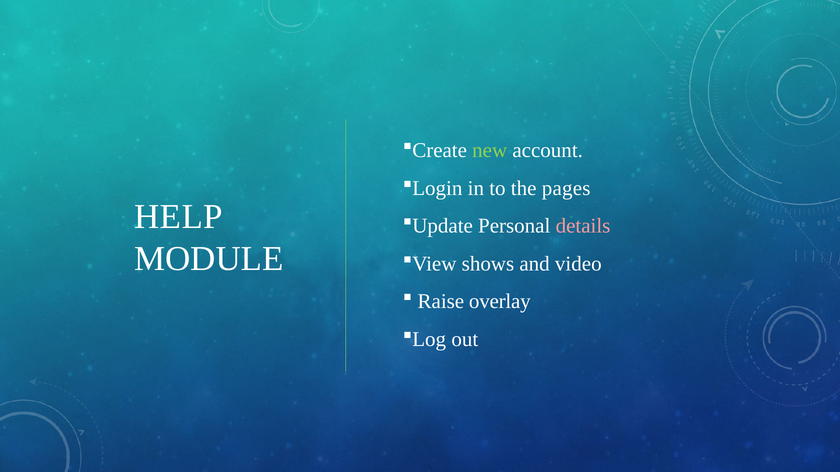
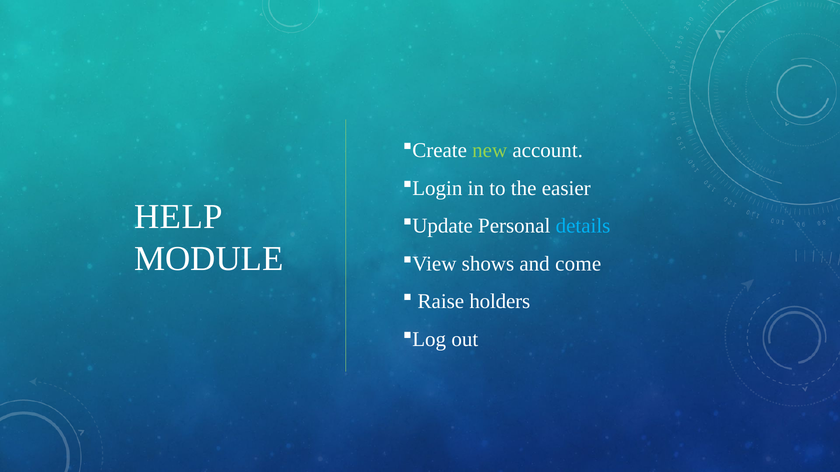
pages: pages -> easier
details colour: pink -> light blue
video: video -> come
overlay: overlay -> holders
